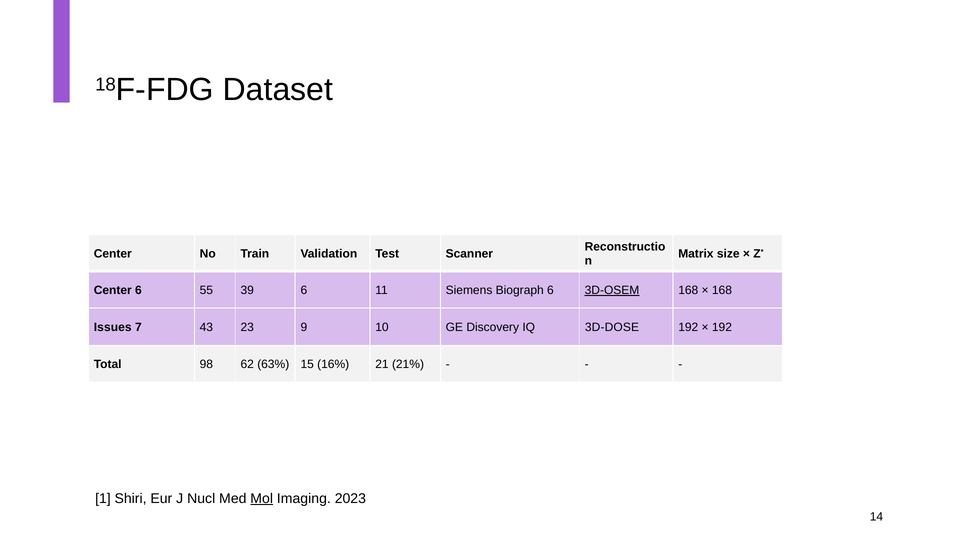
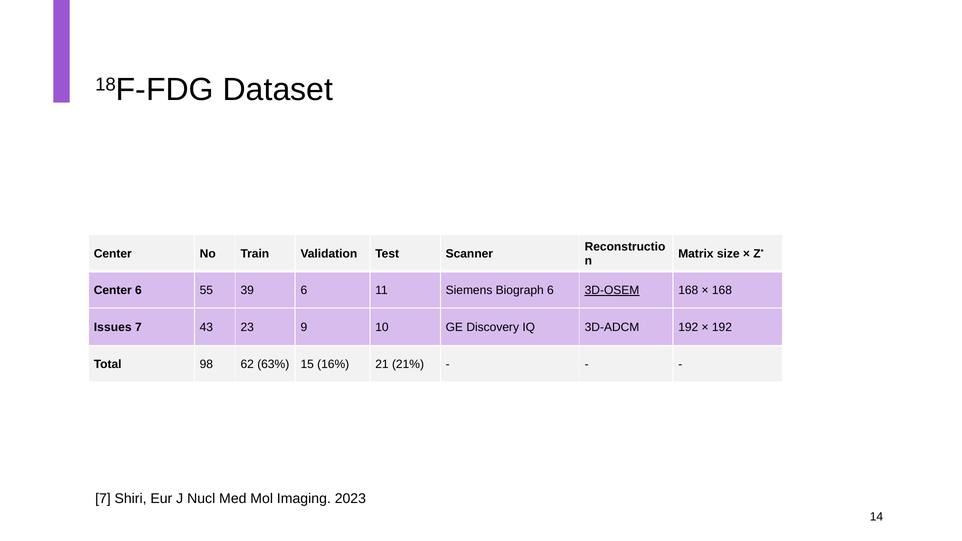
3D-DOSE: 3D-DOSE -> 3D-ADCM
1 at (103, 499): 1 -> 7
Mol underline: present -> none
